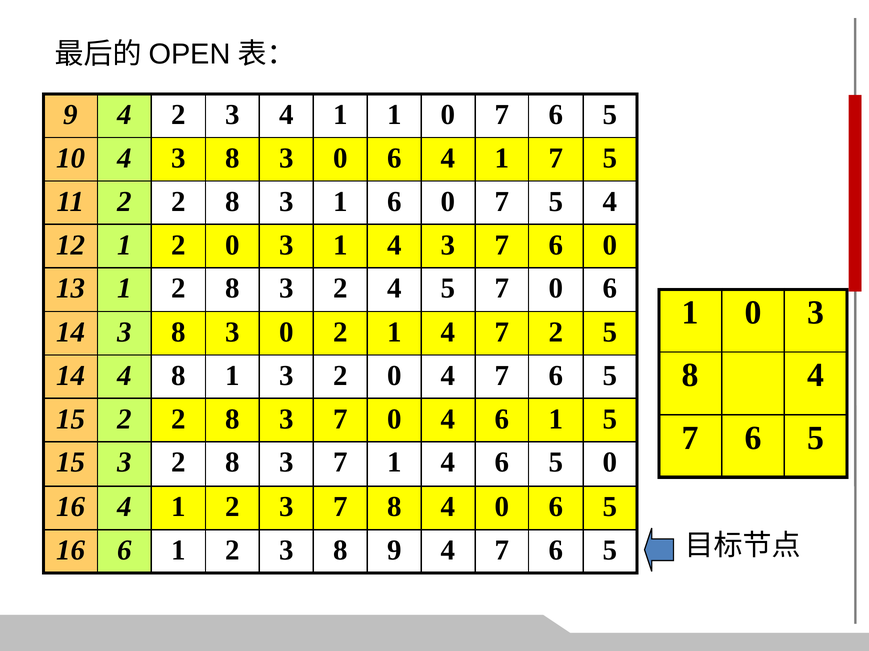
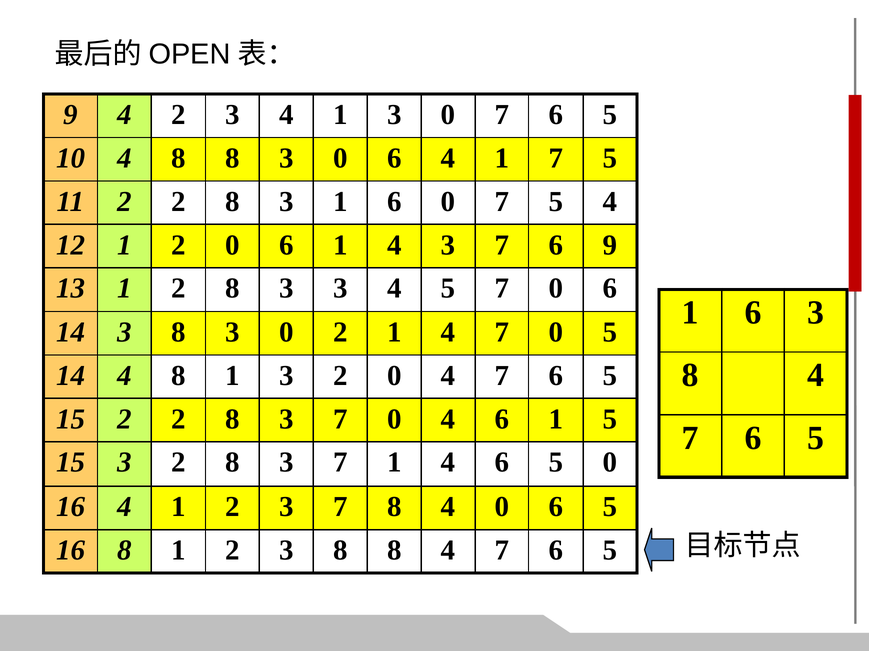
4 1 1: 1 -> 3
10 4 3: 3 -> 8
2 0 3: 3 -> 6
7 6 0: 0 -> 9
8 3 2: 2 -> 3
0 at (753, 313): 0 -> 6
4 7 2: 2 -> 0
16 6: 6 -> 8
3 8 9: 9 -> 8
